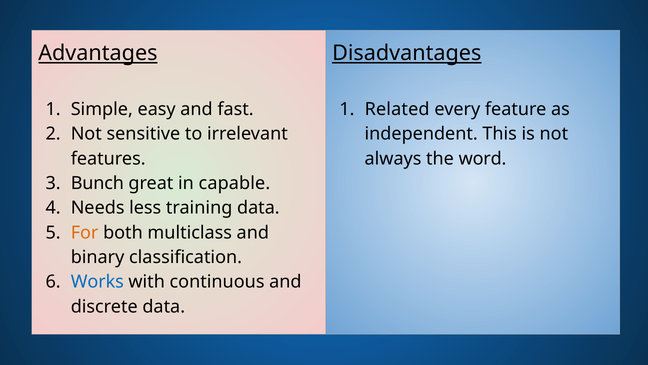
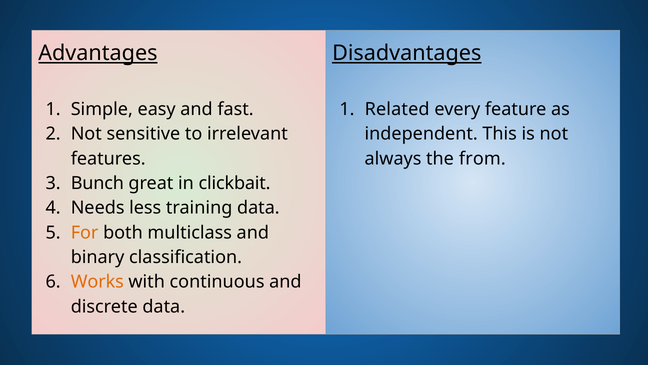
word: word -> from
capable: capable -> clickbait
Works colour: blue -> orange
